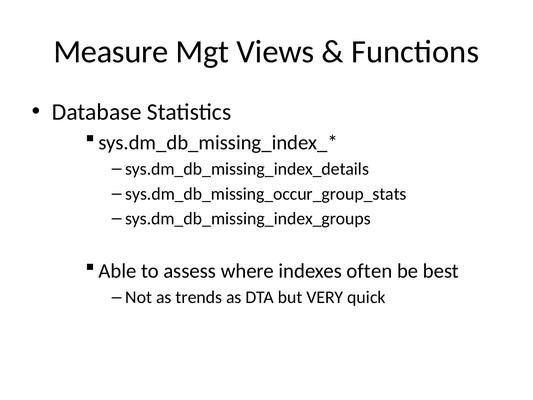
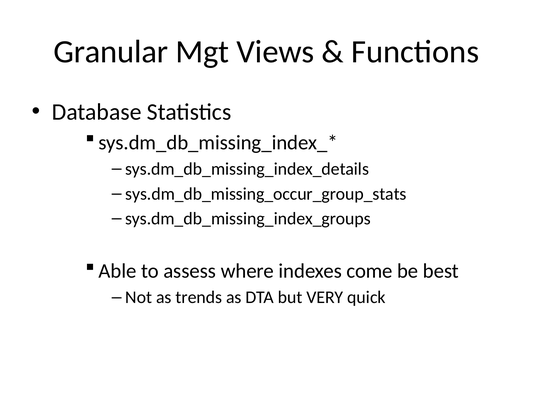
Measure: Measure -> Granular
often: often -> come
